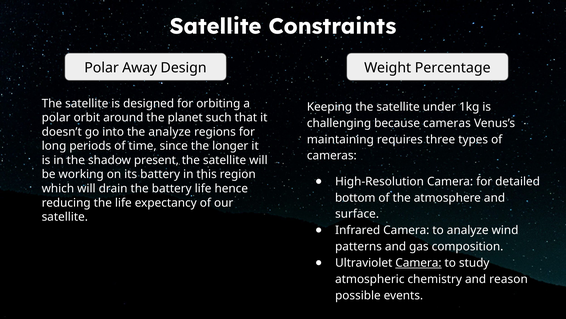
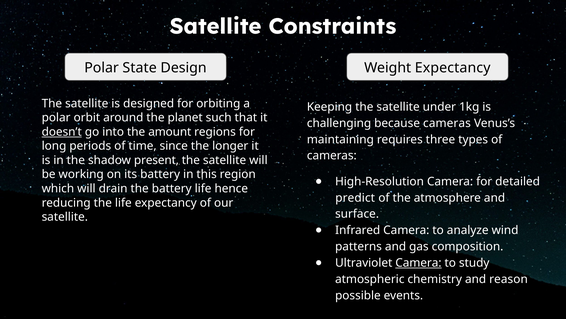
Away: Away -> State
Weight Percentage: Percentage -> Expectancy
doesn’t underline: none -> present
the analyze: analyze -> amount
bottom: bottom -> predict
